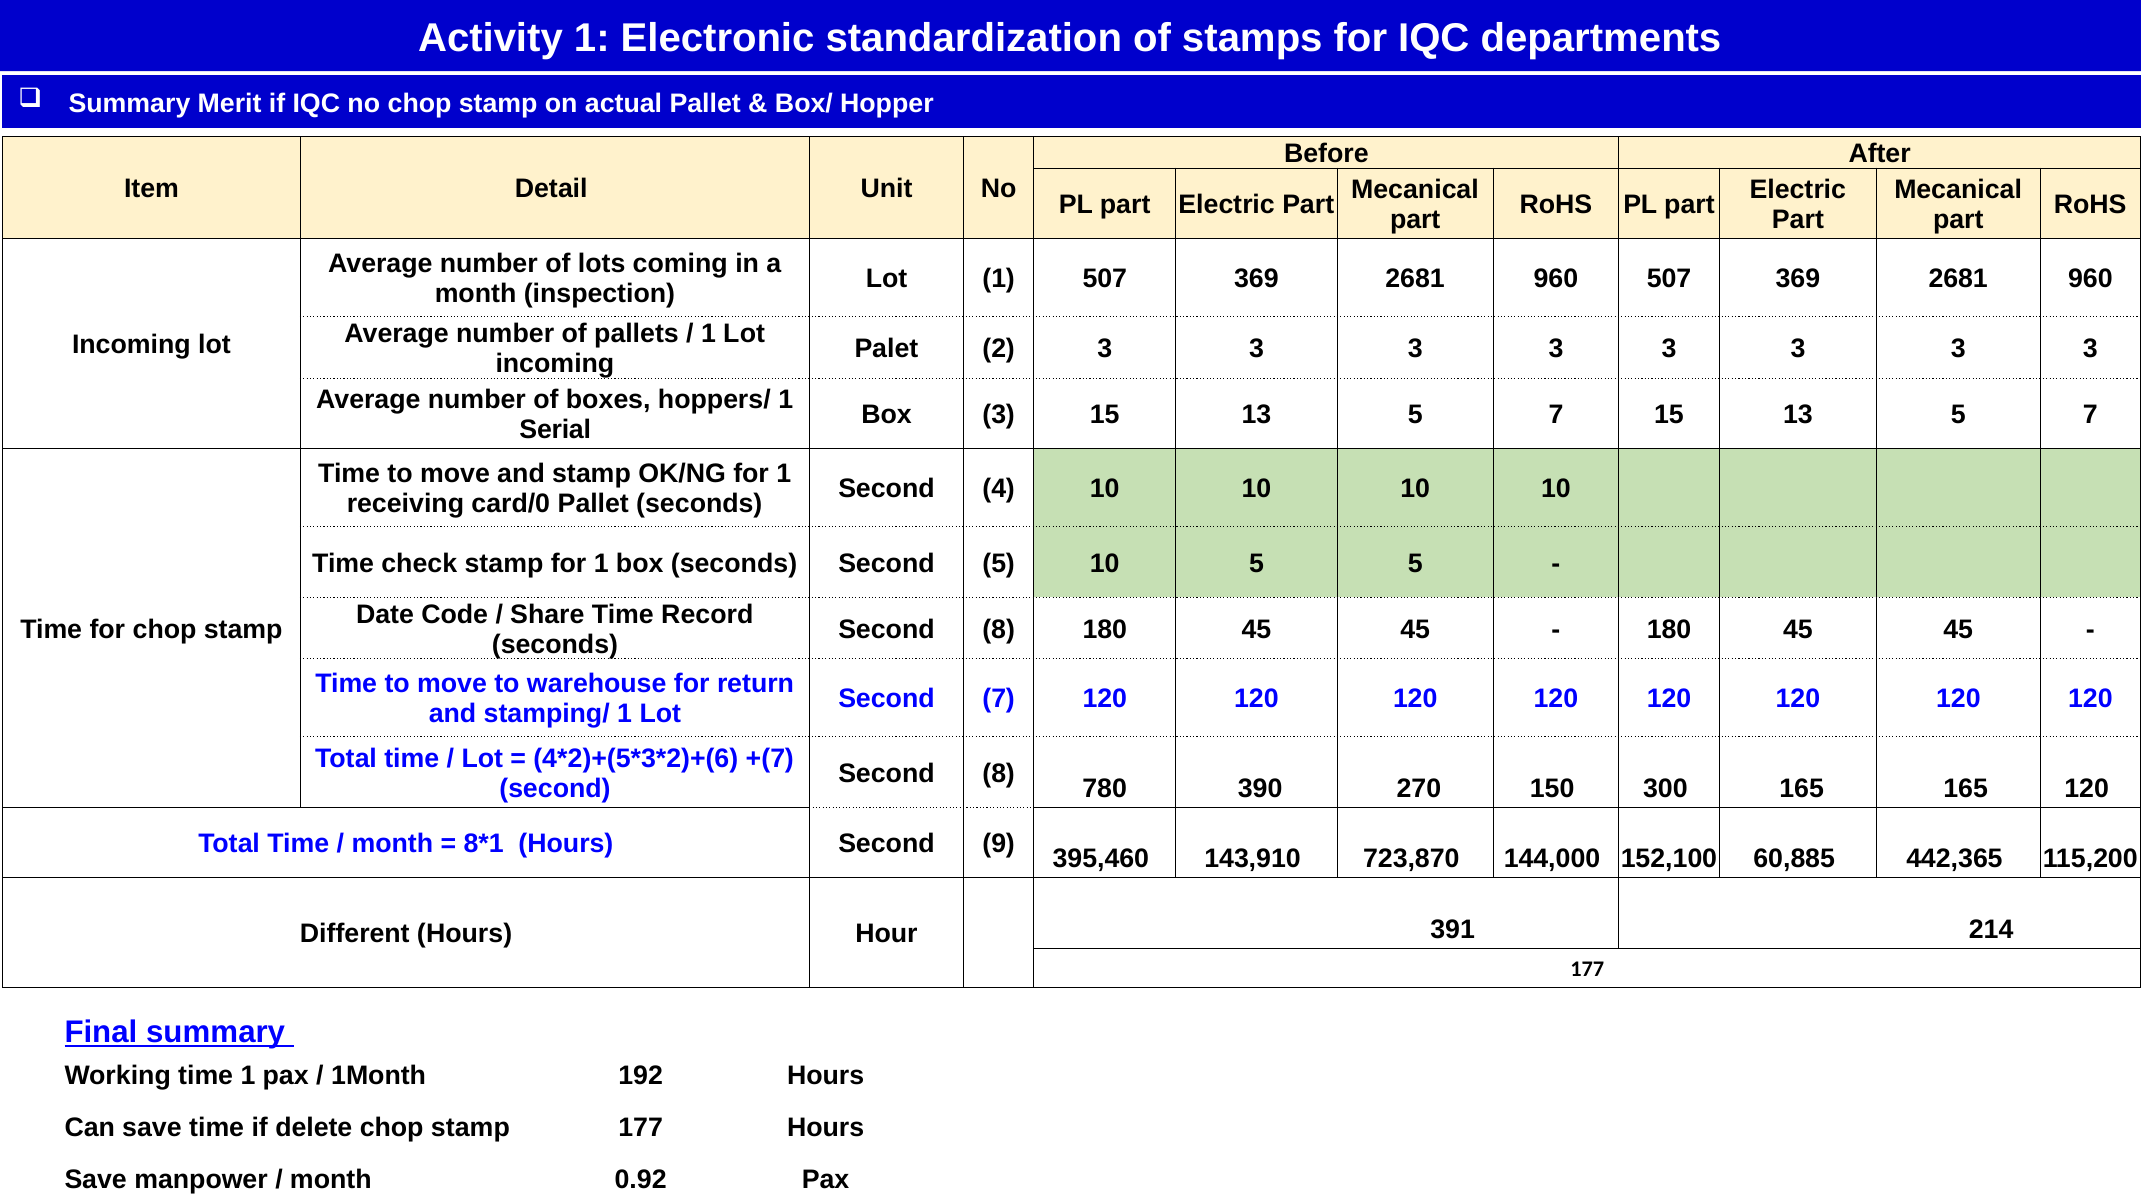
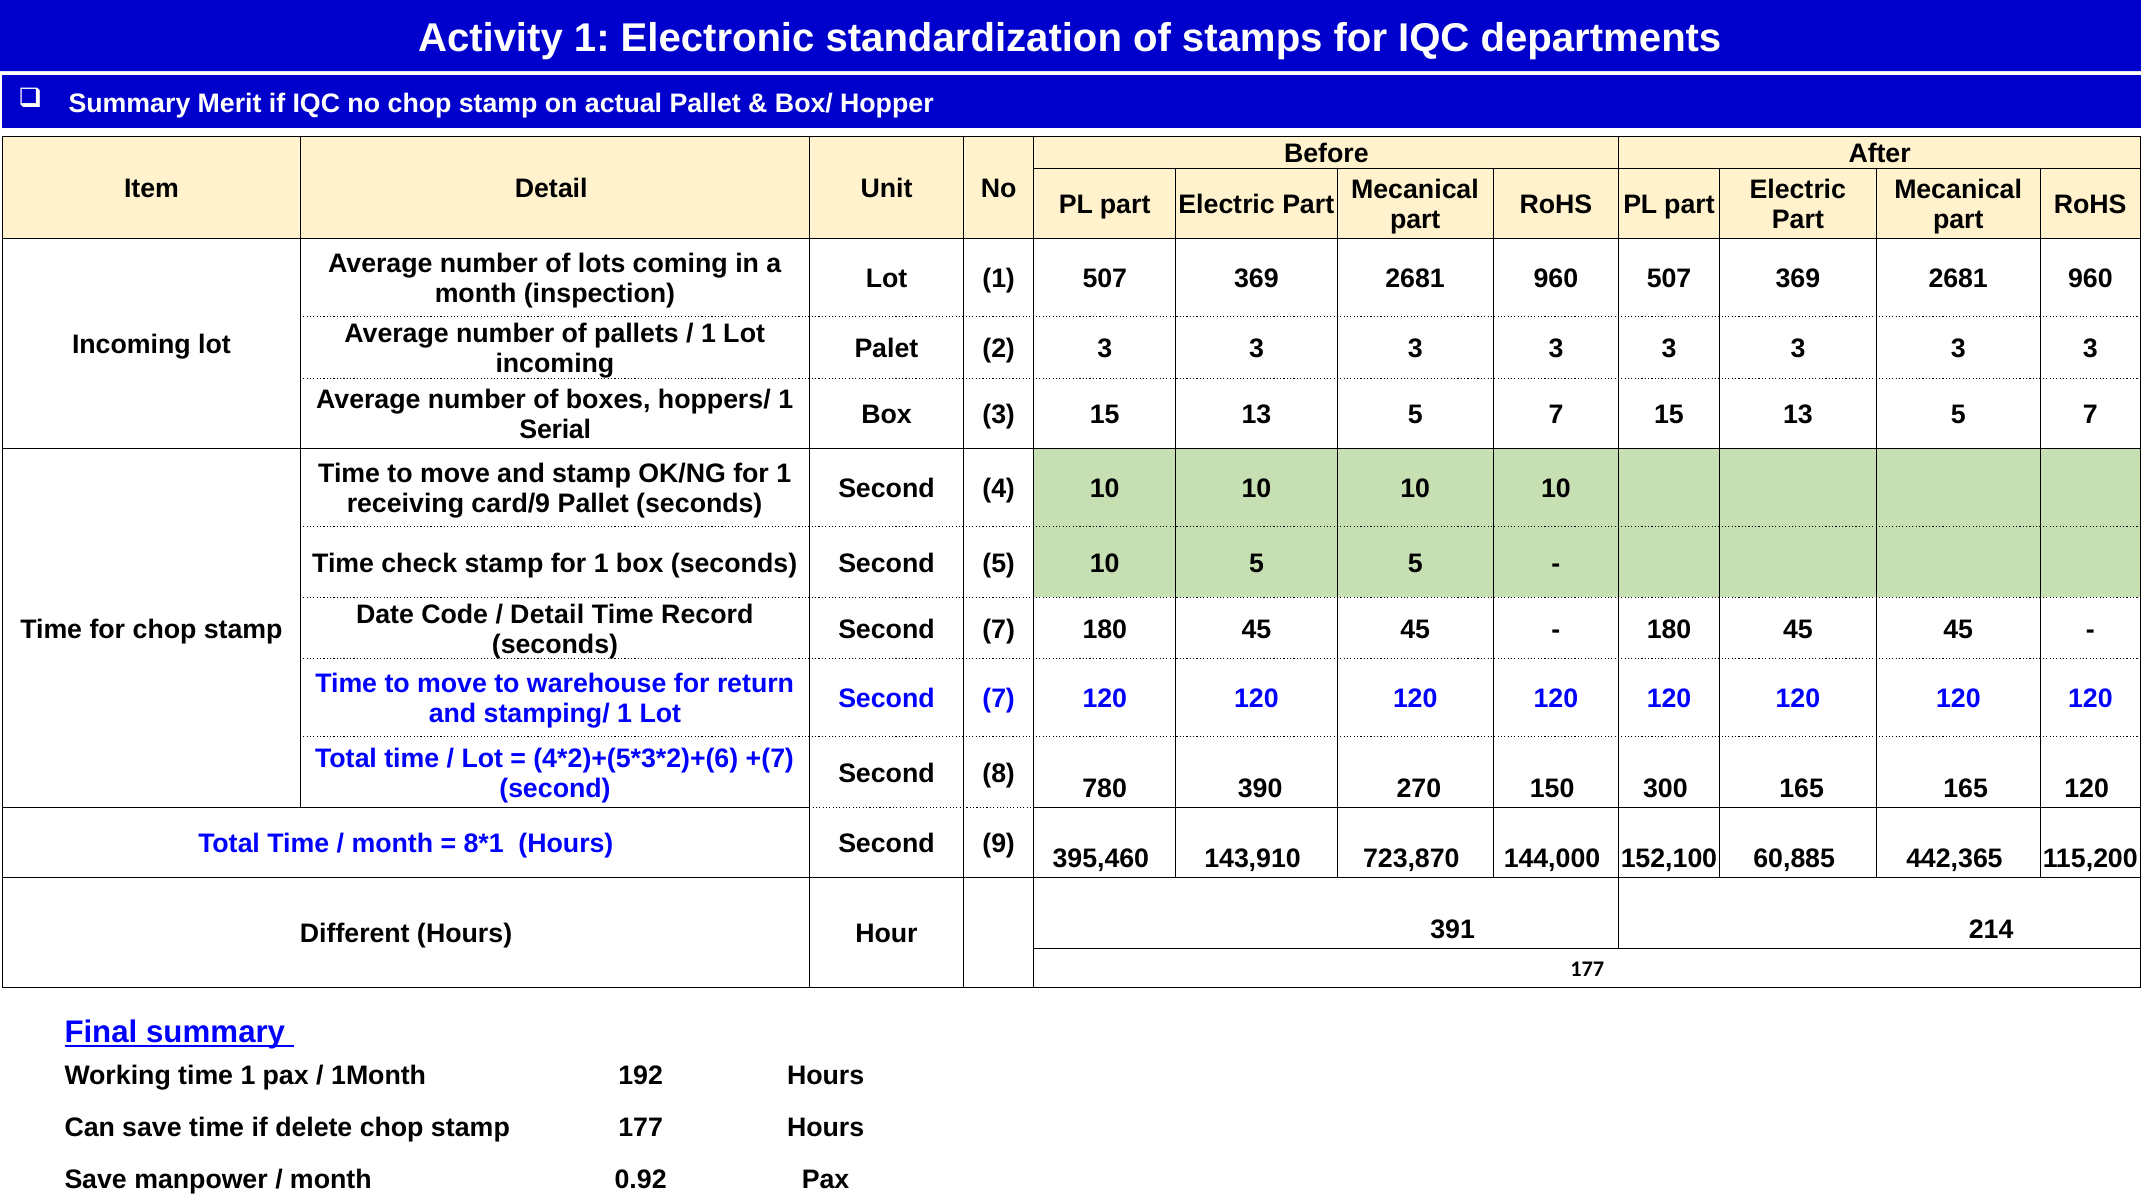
card/0: card/0 -> card/9
Share at (547, 615): Share -> Detail
8 at (999, 629): 8 -> 7
